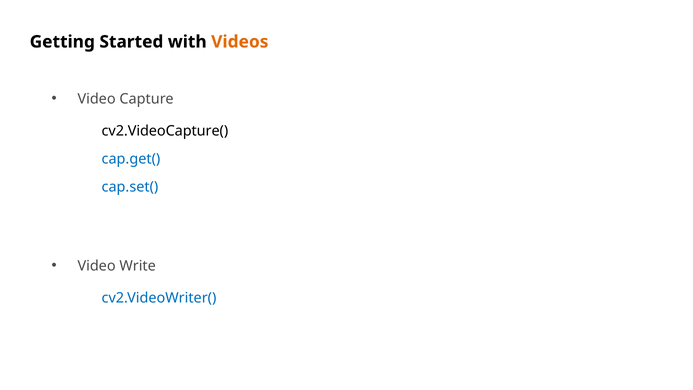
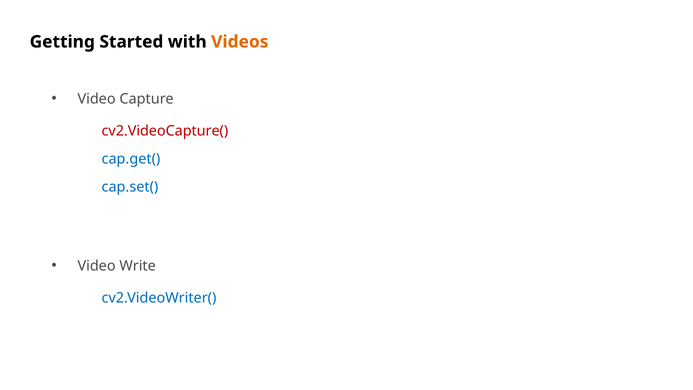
cv2.VideoCapture( colour: black -> red
